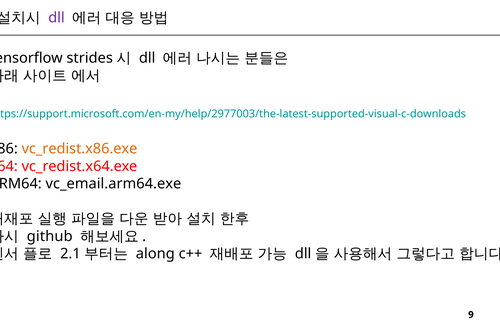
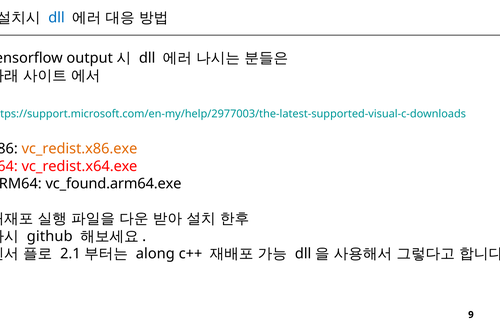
dll at (56, 18) colour: purple -> blue
strides: strides -> output
vc_email.arm64.exe: vc_email.arm64.exe -> vc_found.arm64.exe
